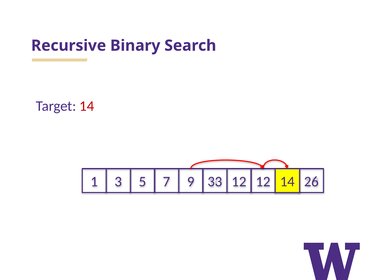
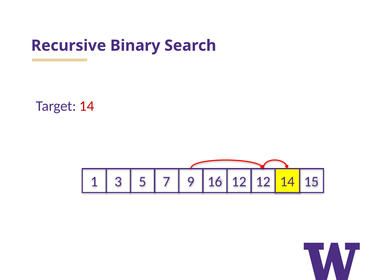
33: 33 -> 16
26: 26 -> 15
